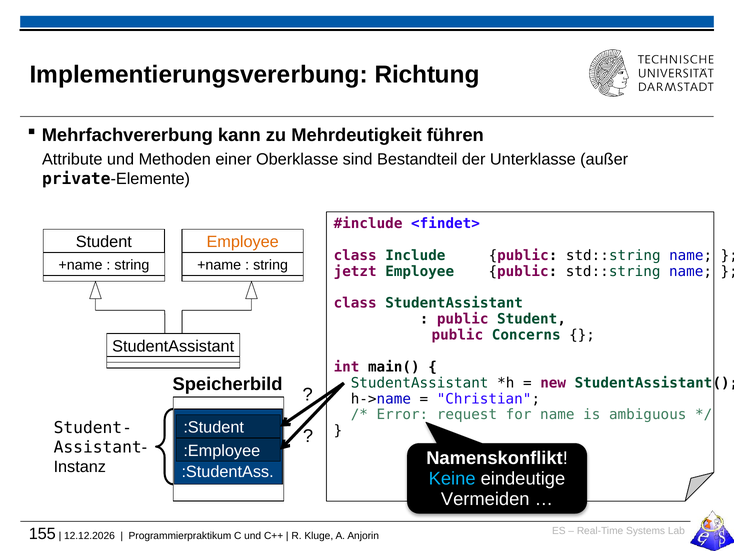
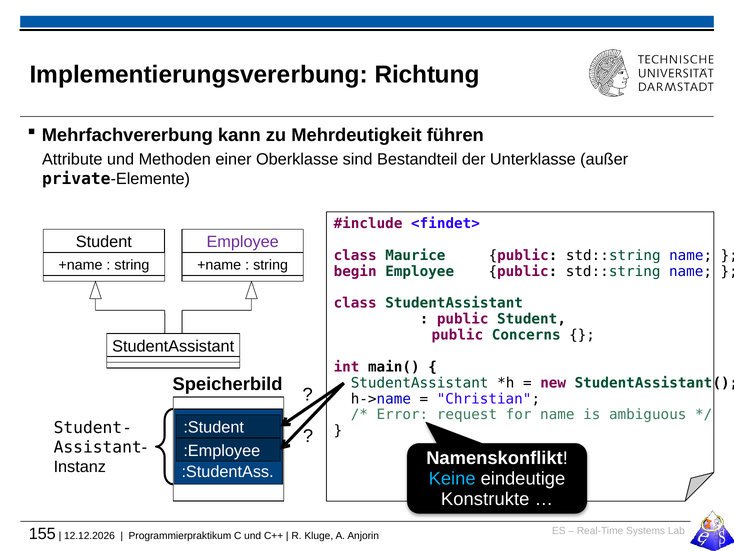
Employee at (243, 242) colour: orange -> purple
Include: Include -> Maurice
jetzt: jetzt -> begin
Vermeiden: Vermeiden -> Konstrukte
